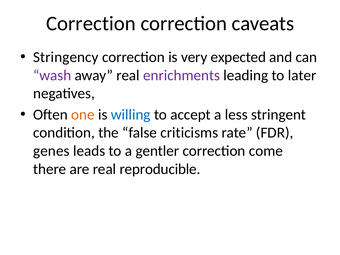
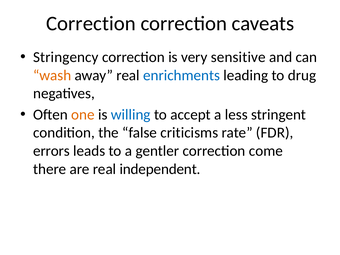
expected: expected -> sensitive
wash colour: purple -> orange
enrichments colour: purple -> blue
later: later -> drug
genes: genes -> errors
reproducible: reproducible -> independent
